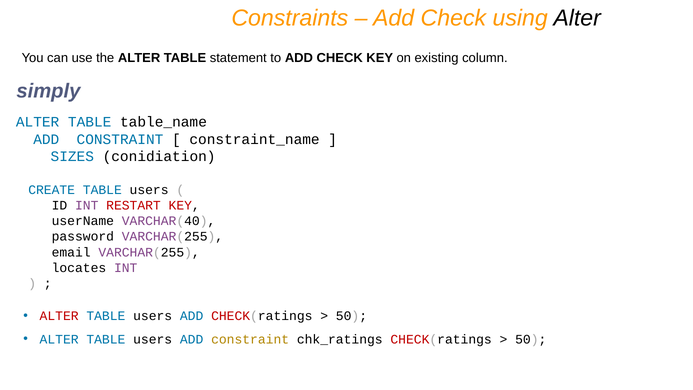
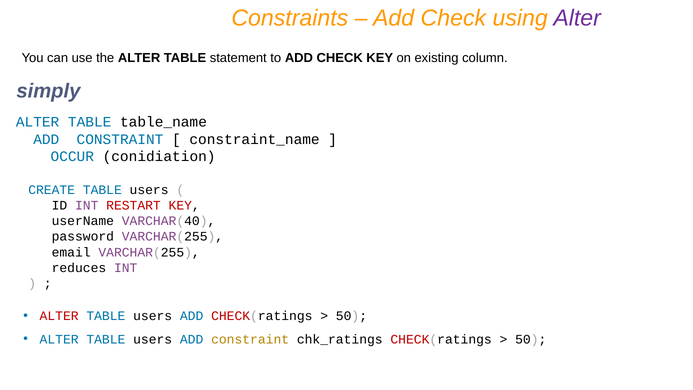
Alter at (577, 18) colour: black -> purple
SIZES: SIZES -> OCCUR
locates: locates -> reduces
